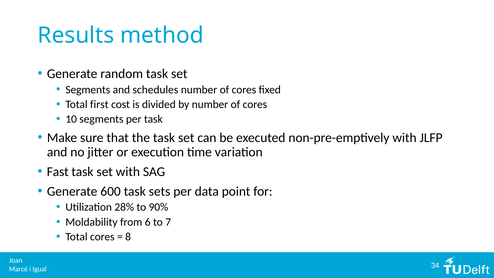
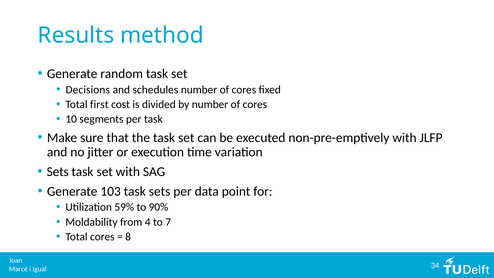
Segments at (88, 90): Segments -> Decisions
Fast at (58, 172): Fast -> Sets
600: 600 -> 103
28%: 28% -> 59%
6: 6 -> 4
